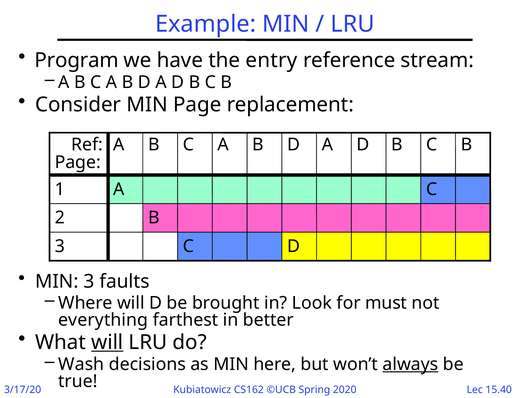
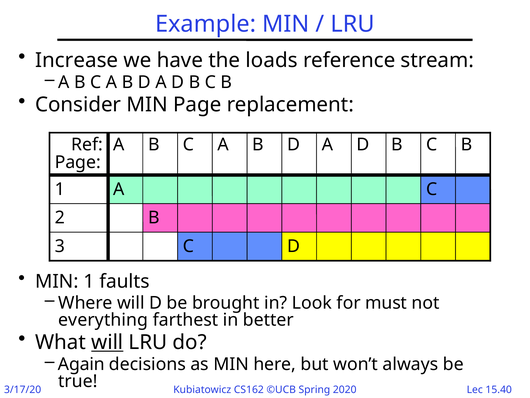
Program: Program -> Increase
entry: entry -> loads
MIN 3: 3 -> 1
Wash: Wash -> Again
always underline: present -> none
